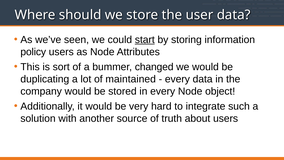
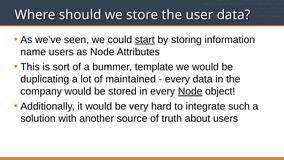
policy: policy -> name
changed: changed -> template
Node at (190, 91) underline: none -> present
